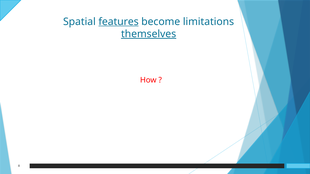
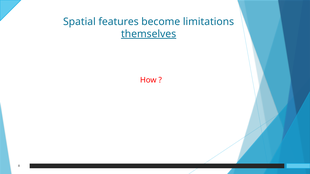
features underline: present -> none
